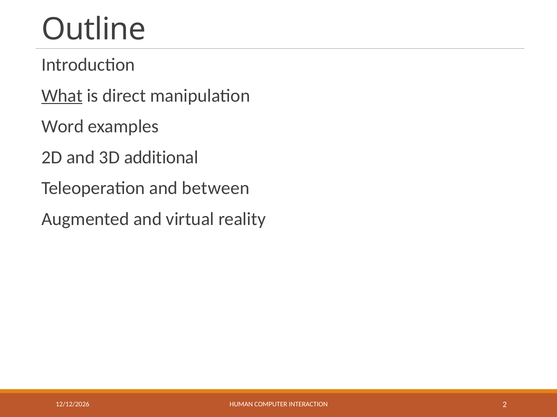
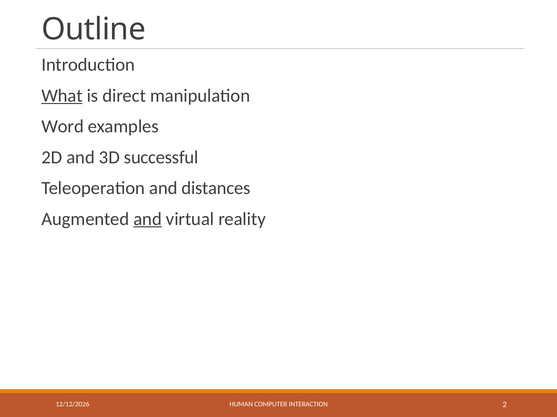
additional: additional -> successful
between: between -> distances
and at (148, 219) underline: none -> present
